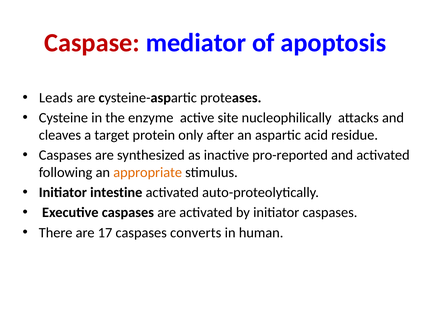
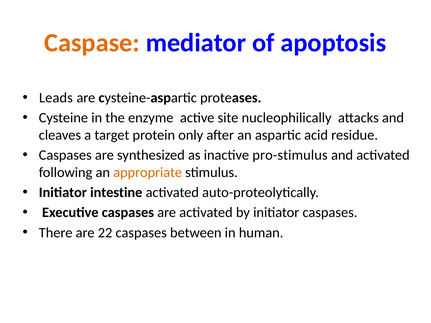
Caspase colour: red -> orange
pro-reported: pro-reported -> pro-stimulus
17: 17 -> 22
converts: converts -> between
